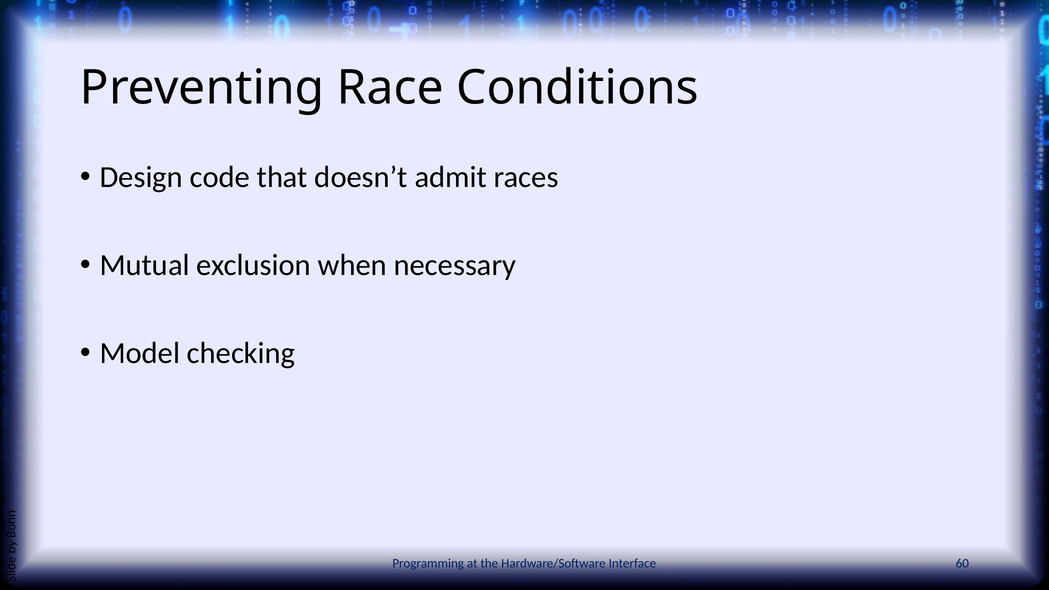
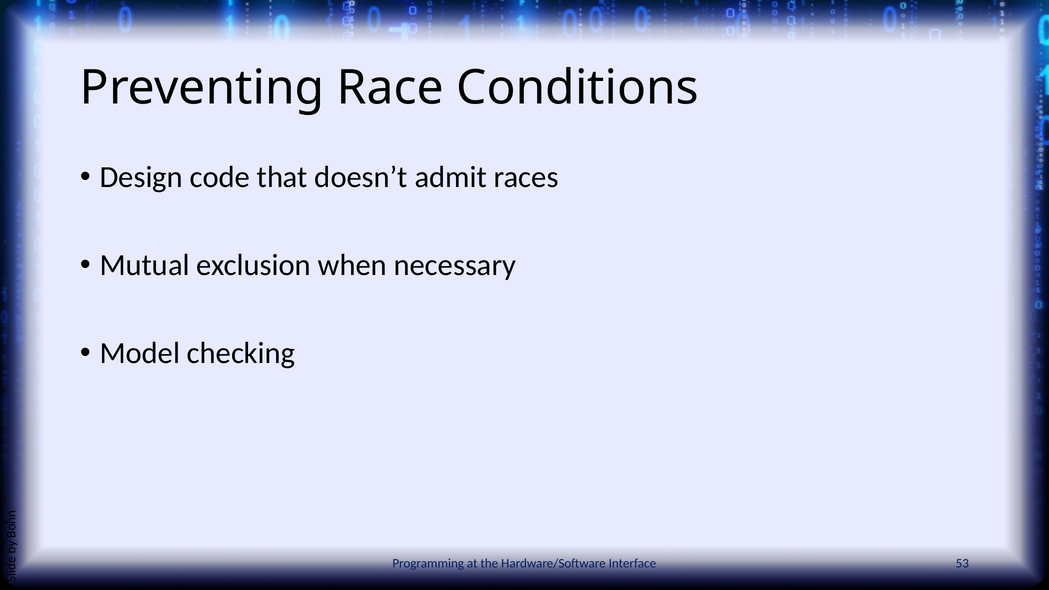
60: 60 -> 53
